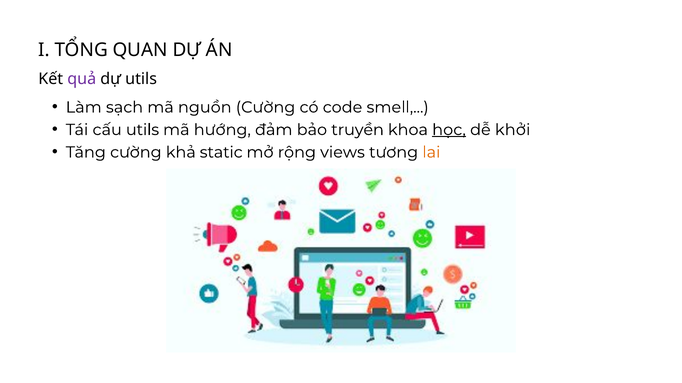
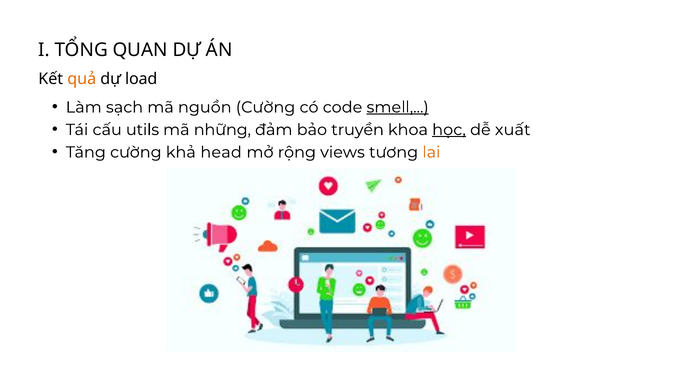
quả colour: purple -> orange
dự utils: utils -> load
smell underline: none -> present
hướng: hướng -> những
khởi: khởi -> xuất
static: static -> head
